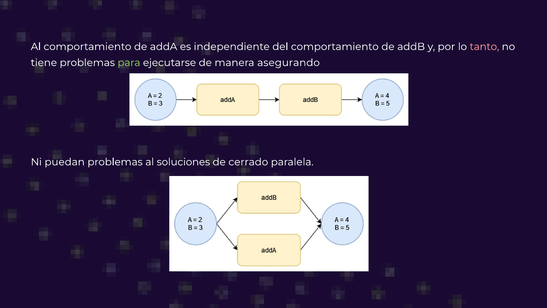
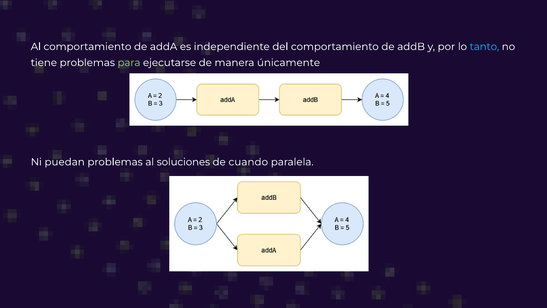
tanto colour: pink -> light blue
asegurando: asegurando -> únicamente
cerrado: cerrado -> cuando
